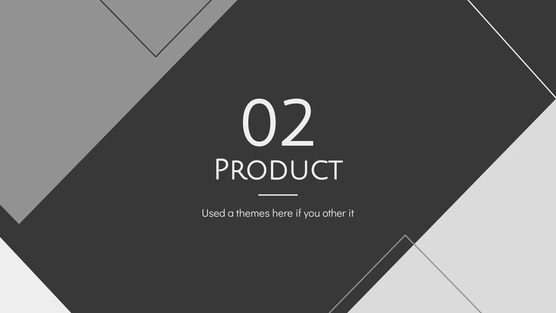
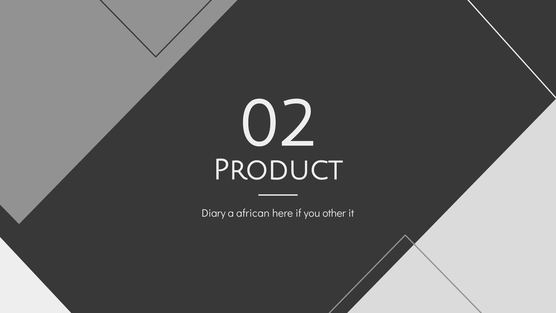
Used: Used -> Diary
themes: themes -> african
